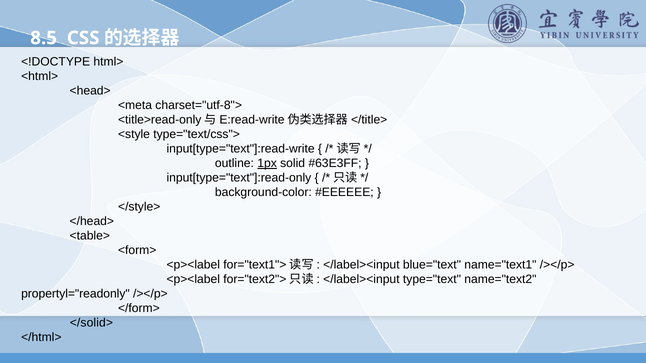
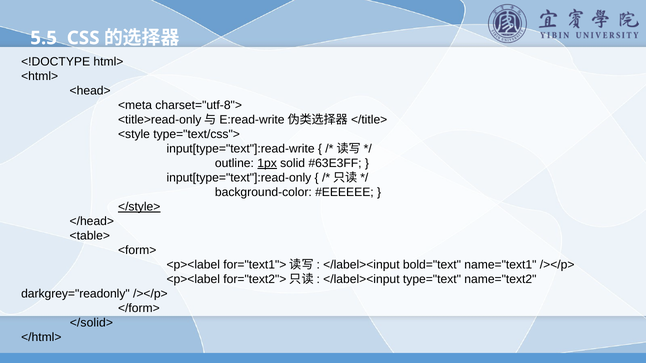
8.5: 8.5 -> 5.5
</style> underline: none -> present
blue="text: blue="text -> bold="text
propertyl="readonly: propertyl="readonly -> darkgrey="readonly
